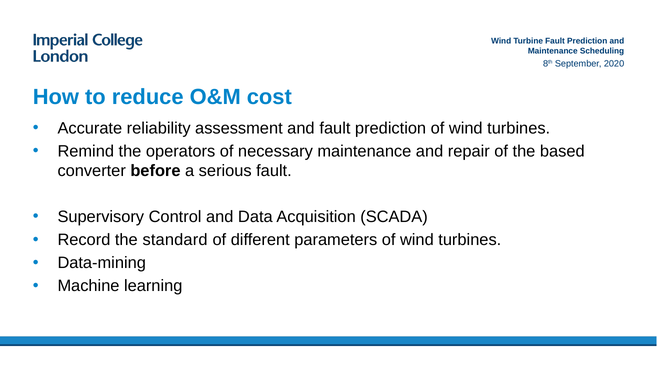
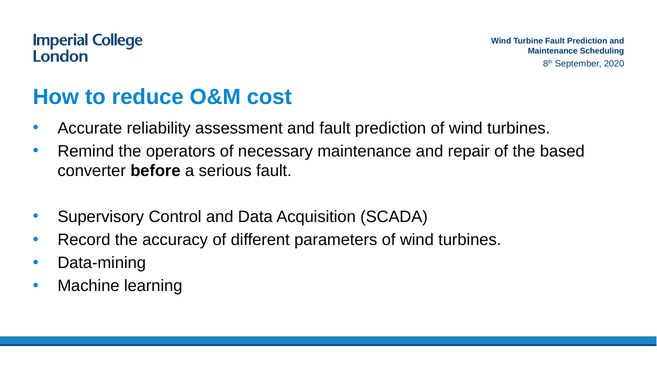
standard: standard -> accuracy
